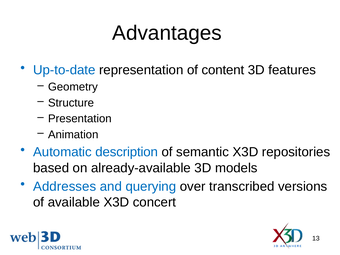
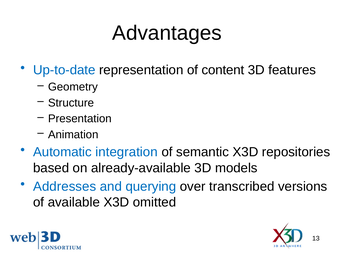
description: description -> integration
concert: concert -> omitted
